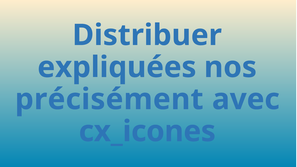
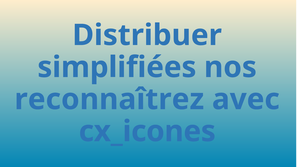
expliquées: expliquées -> simplifiées
précisément: précisément -> reconnaîtrez
